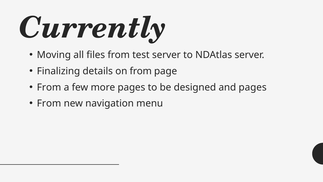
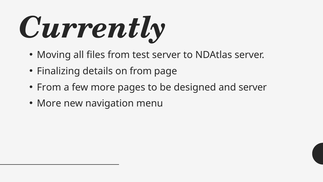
and pages: pages -> server
From at (49, 103): From -> More
